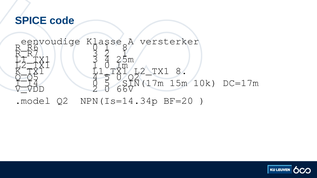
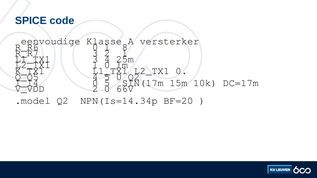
L2_TX1 8: 8 -> 0
